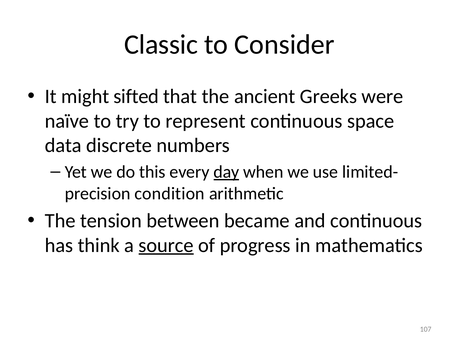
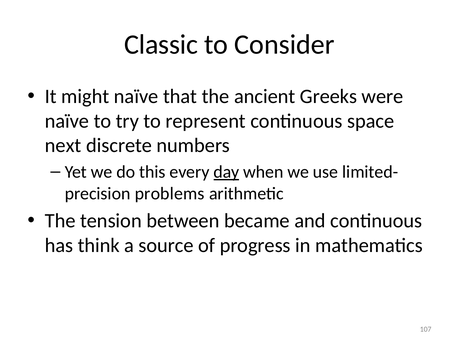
might sifted: sifted -> naïve
data: data -> next
condition: condition -> problems
source underline: present -> none
